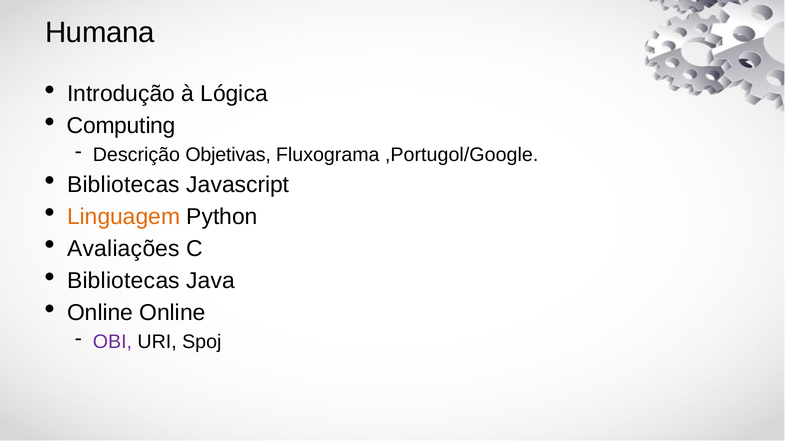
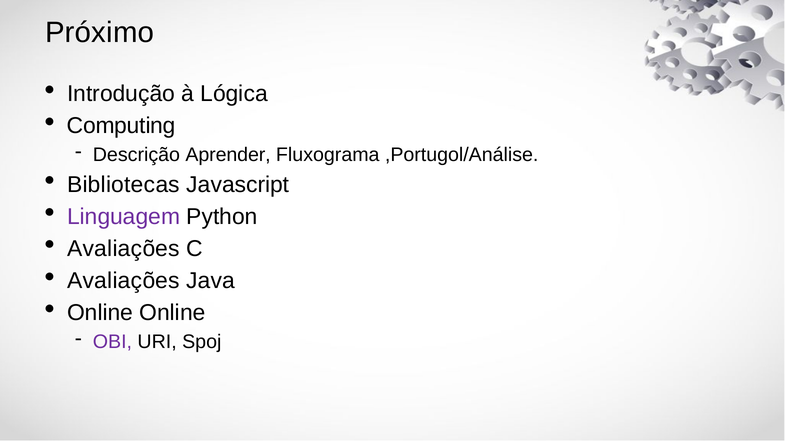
Humana: Humana -> Próximo
Objetivas: Objetivas -> Aprender
,Portugol/Google: ,Portugol/Google -> ,Portugol/Análise
Linguagem colour: orange -> purple
Bibliotecas at (124, 281): Bibliotecas -> Avaliações
